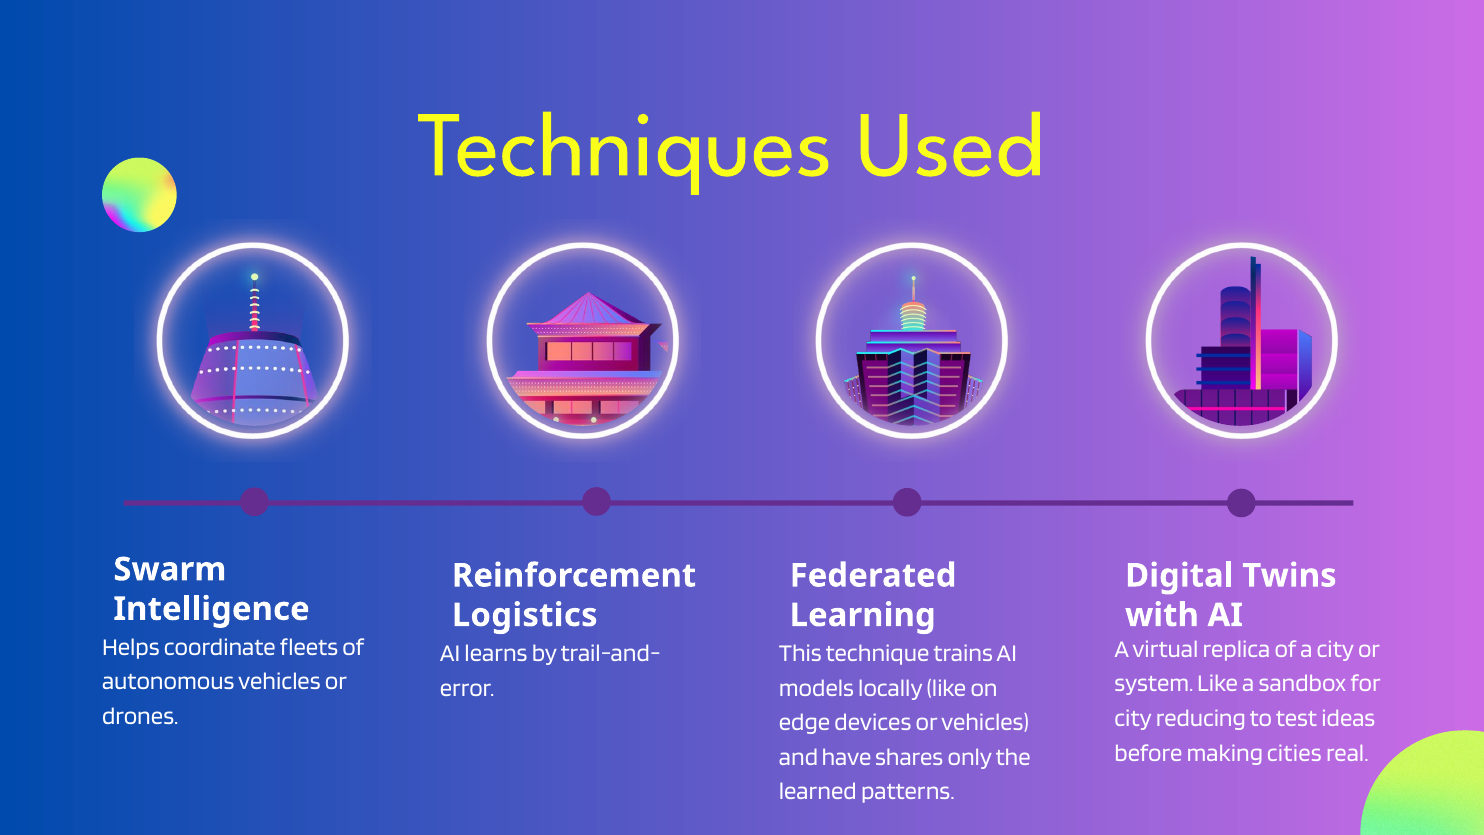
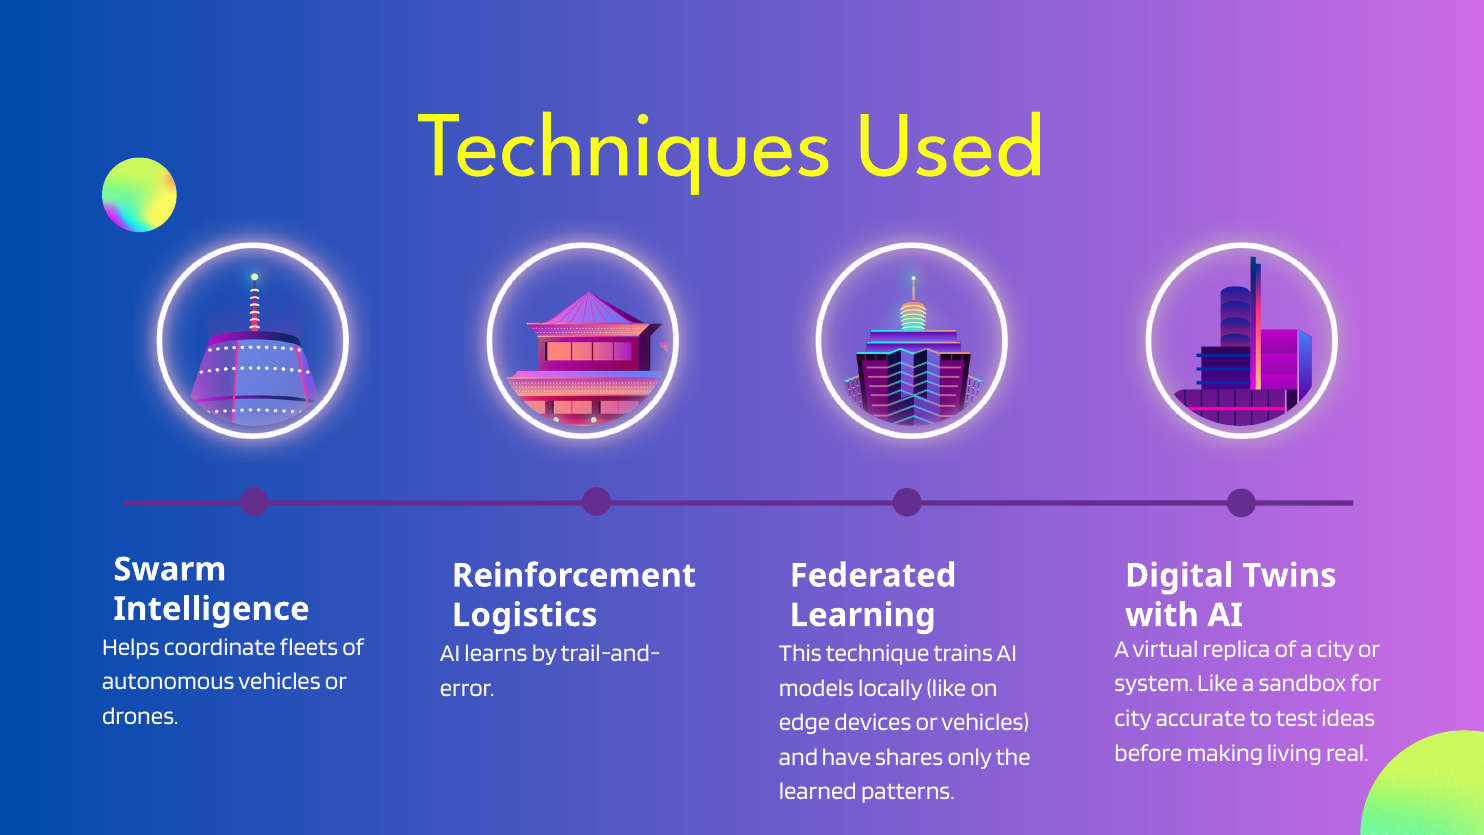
reducing: reducing -> accurate
cities: cities -> living
